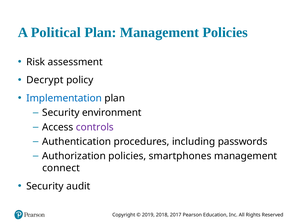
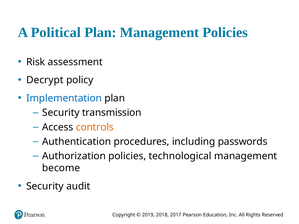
environment: environment -> transmission
controls colour: purple -> orange
smartphones: smartphones -> technological
connect: connect -> become
